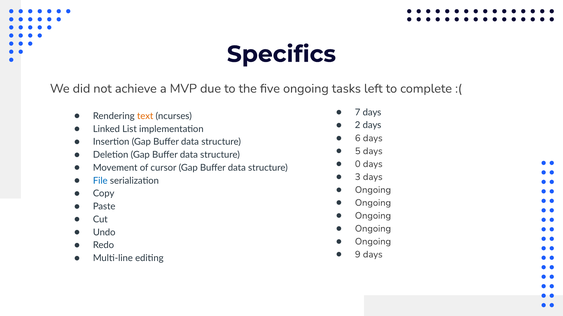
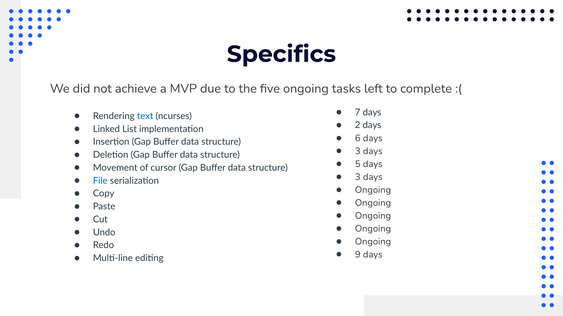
text colour: orange -> blue
5 at (358, 151): 5 -> 3
0: 0 -> 5
